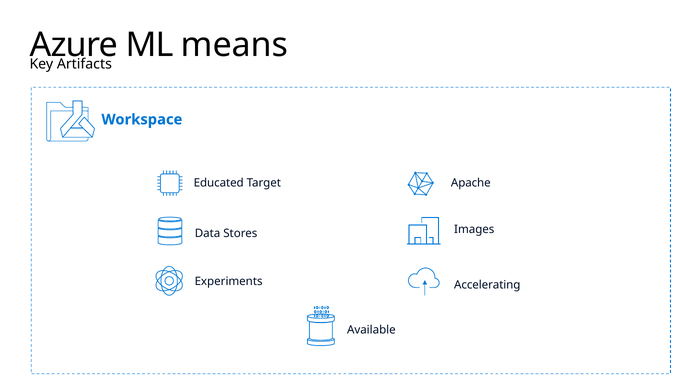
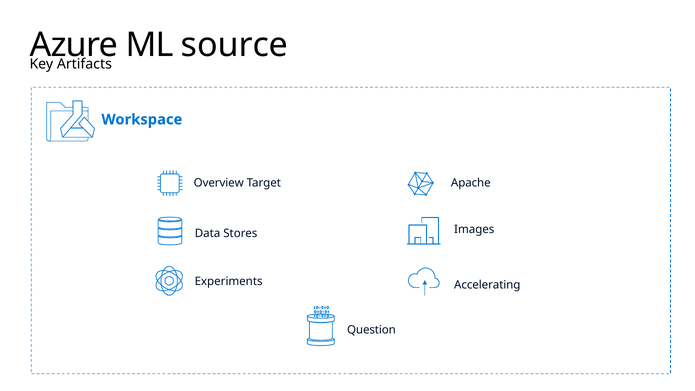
means: means -> source
Educated: Educated -> Overview
Available: Available -> Question
